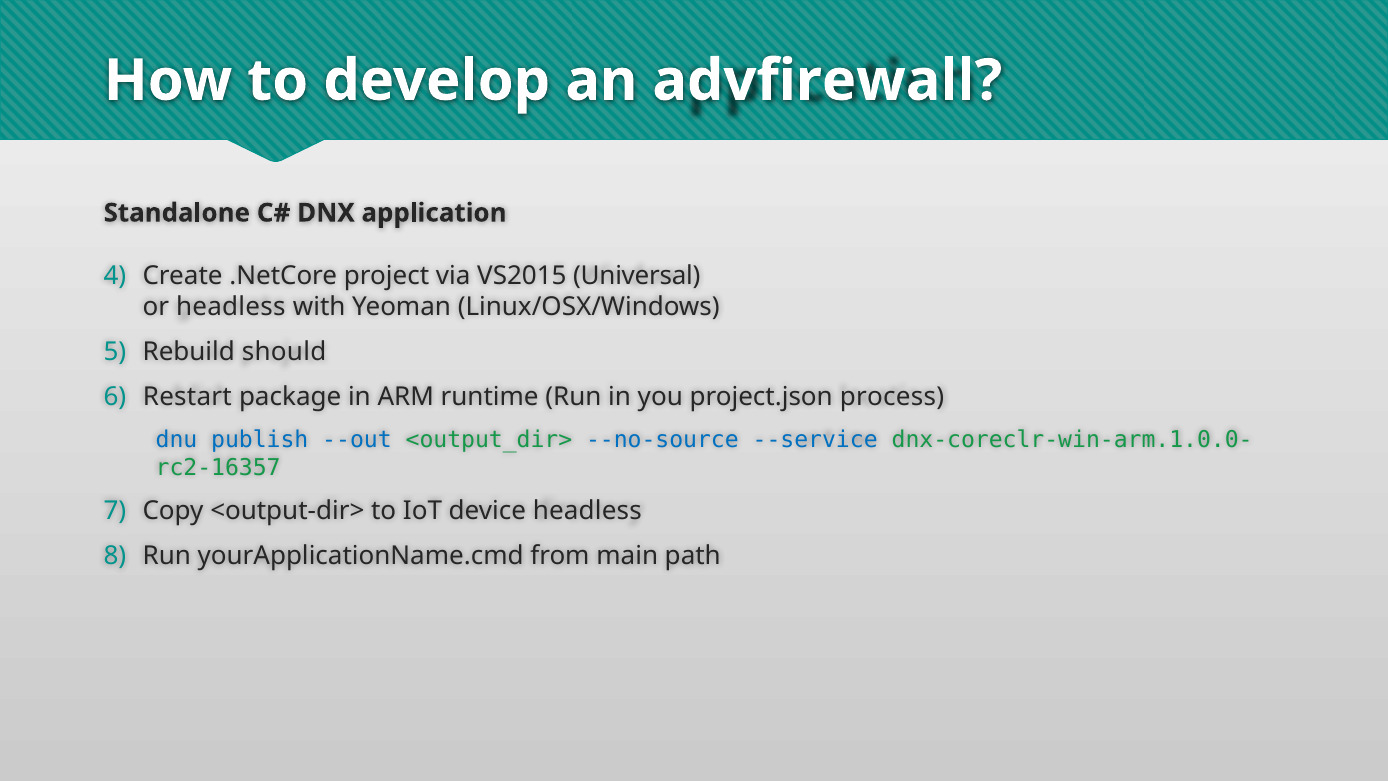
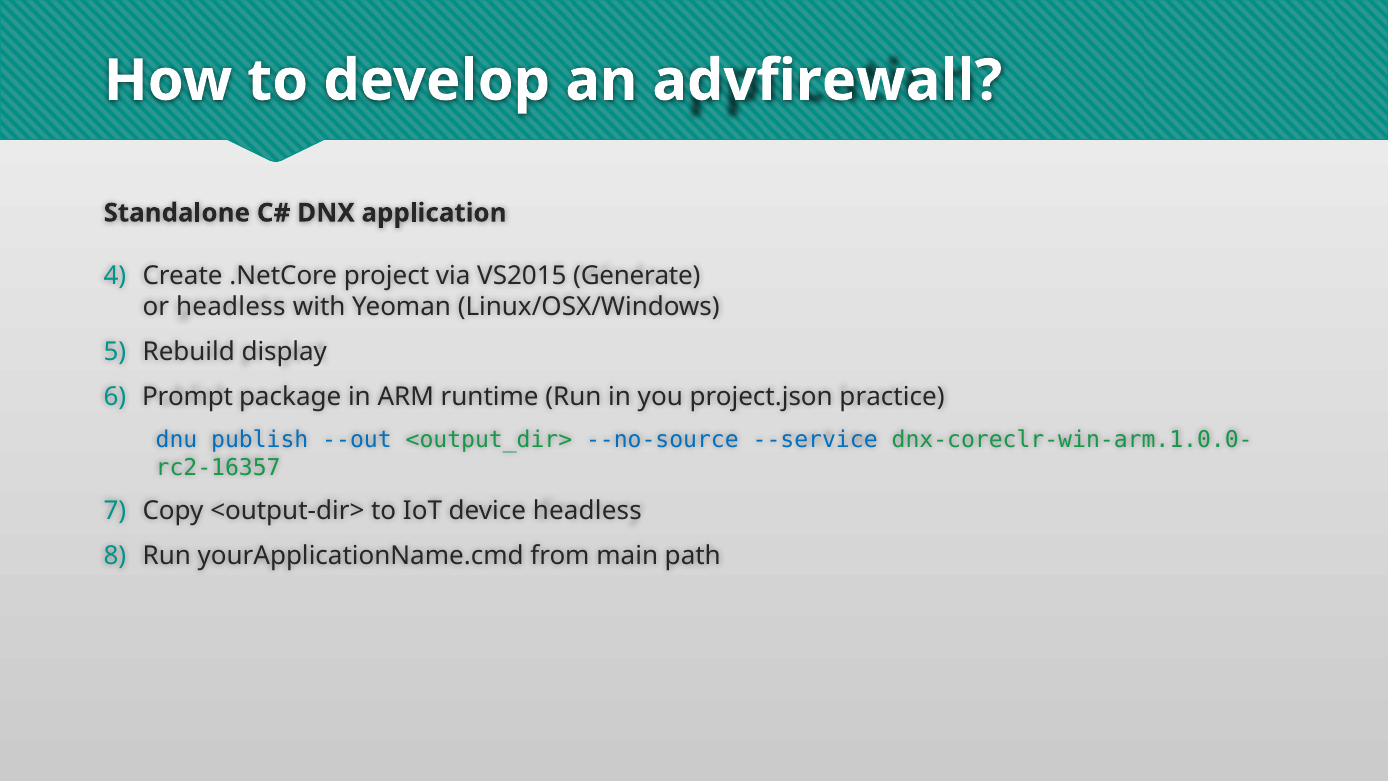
Universal: Universal -> Generate
should: should -> display
Restart: Restart -> Prompt
process: process -> practice
